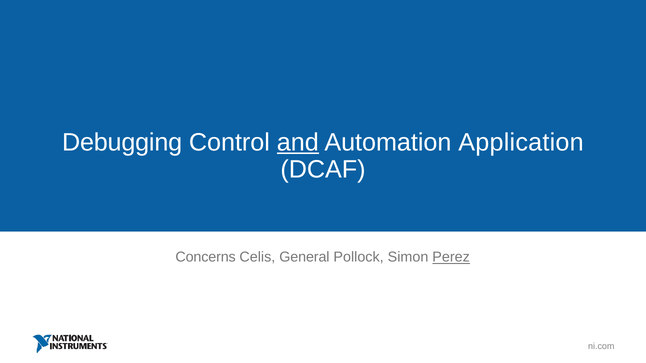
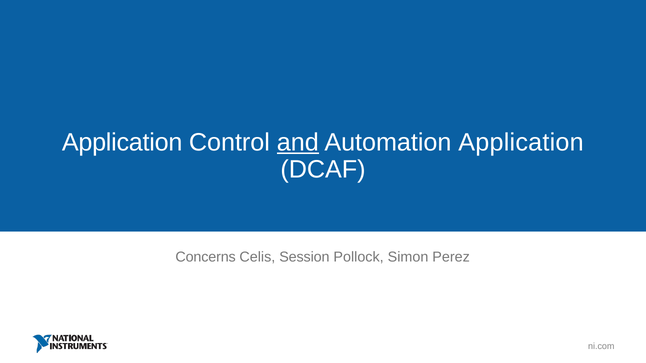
Debugging at (122, 143): Debugging -> Application
General: General -> Session
Perez underline: present -> none
